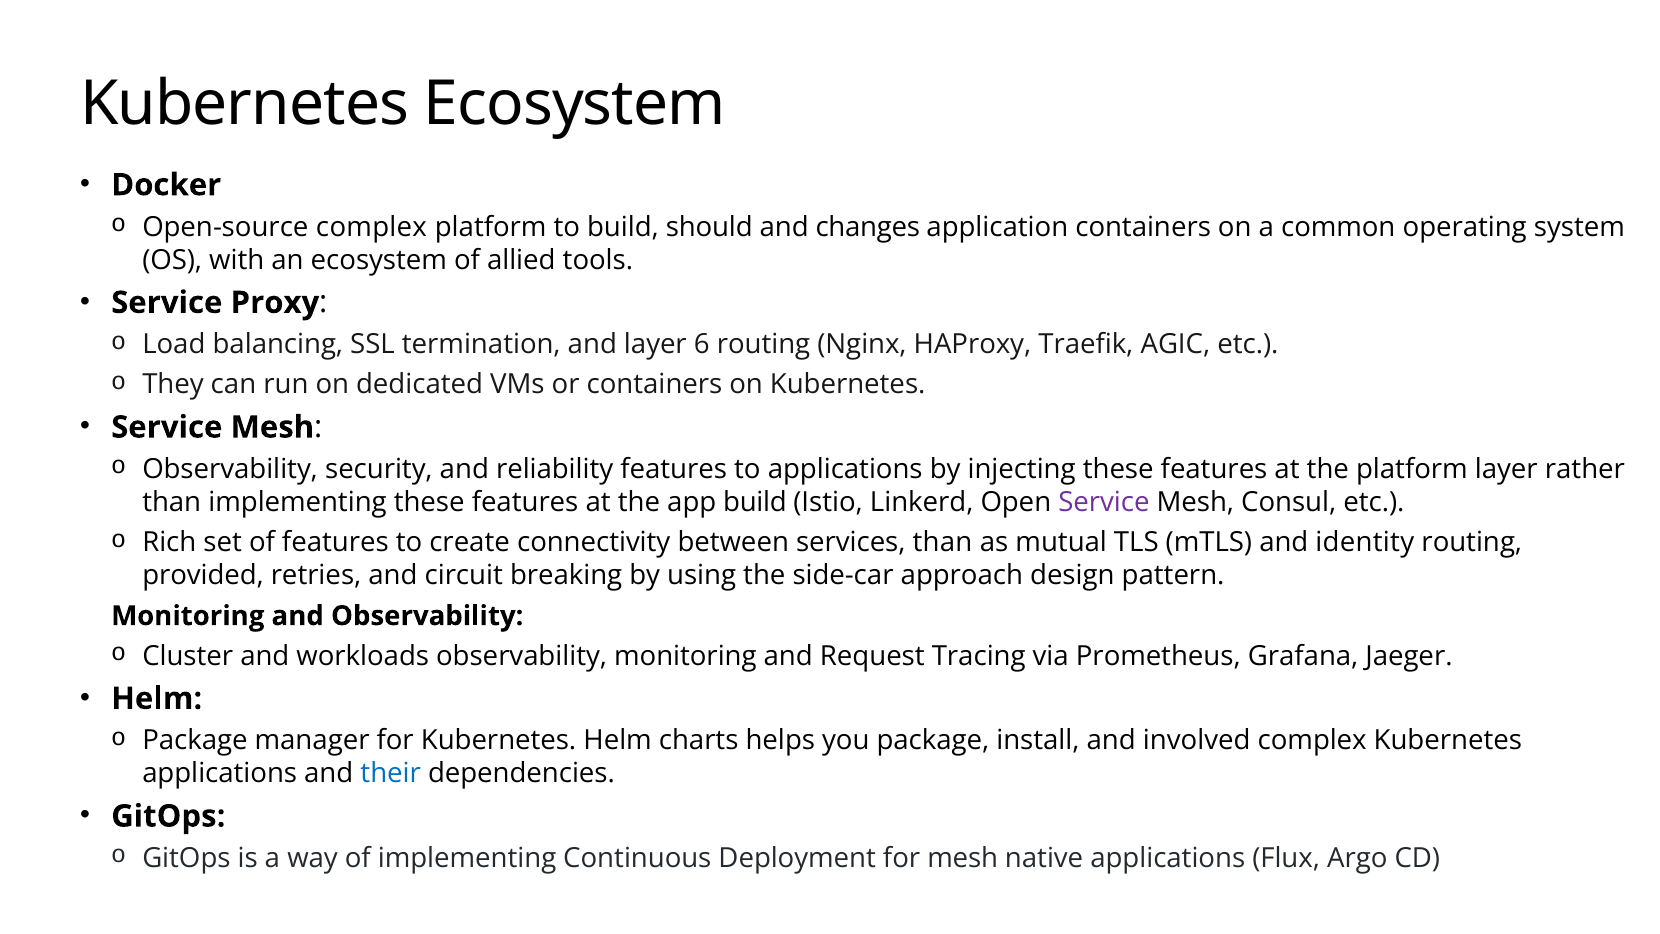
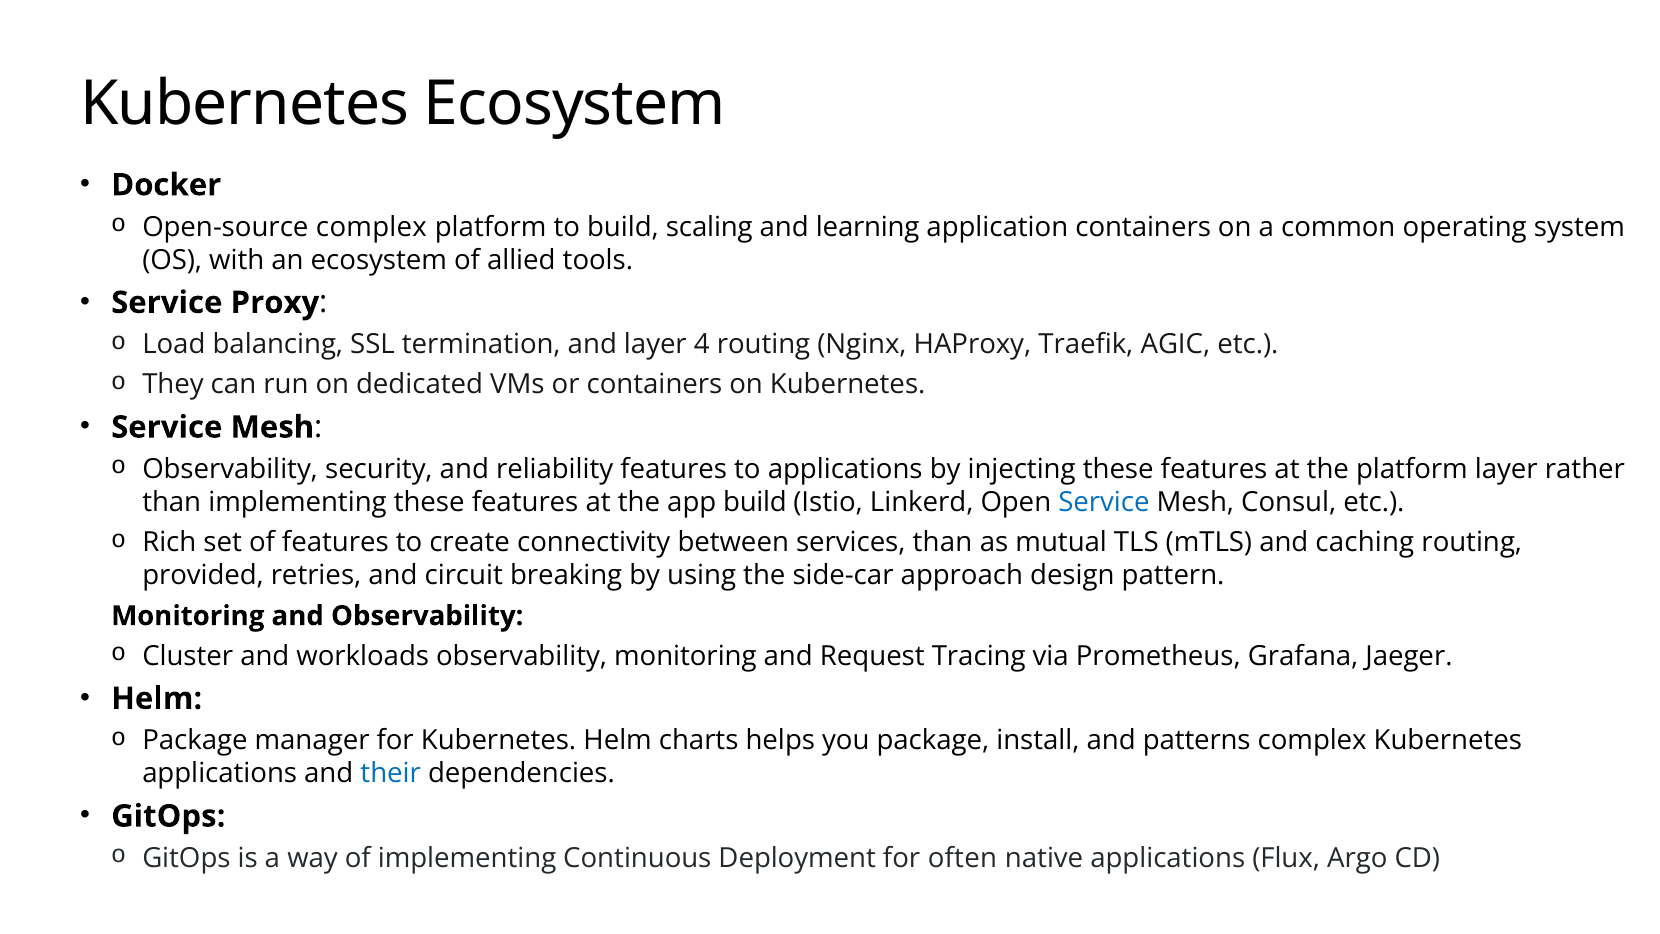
should: should -> scaling
changes: changes -> learning
6: 6 -> 4
Service at (1104, 502) colour: purple -> blue
identity: identity -> caching
involved: involved -> patterns
for mesh: mesh -> often
